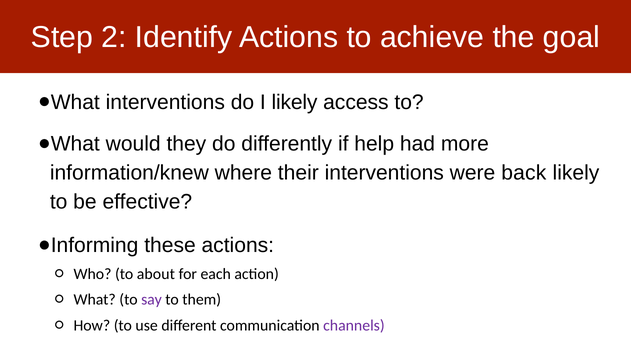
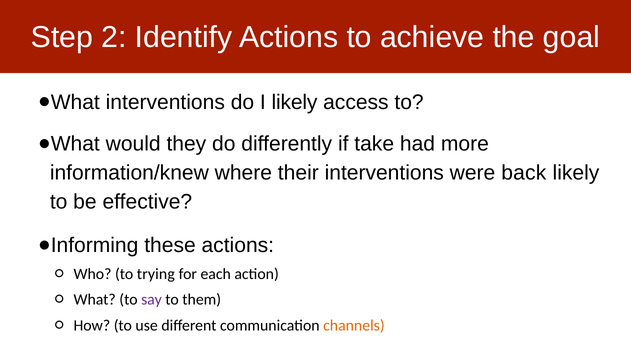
help: help -> take
about: about -> trying
channels colour: purple -> orange
